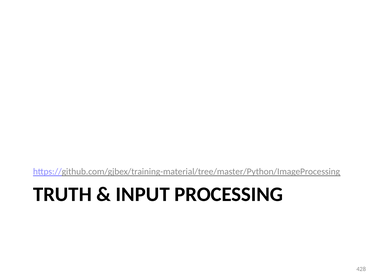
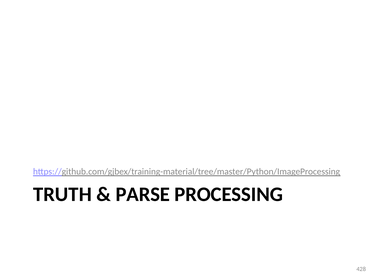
INPUT: INPUT -> PARSE
